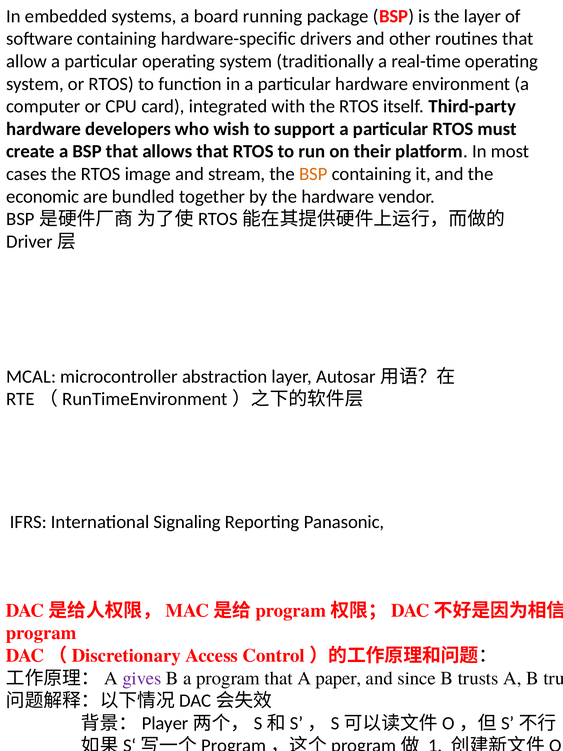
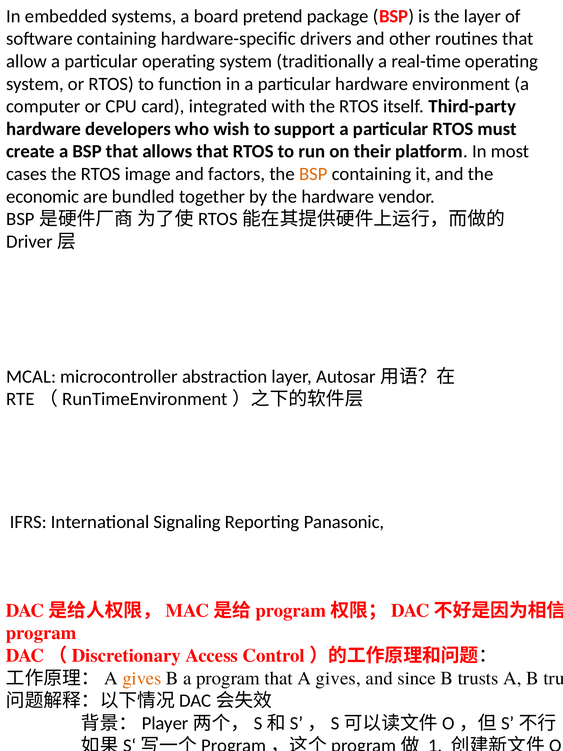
running: running -> pretend
stream: stream -> factors
gives at (142, 678) colour: purple -> orange
A paper: paper -> gives
